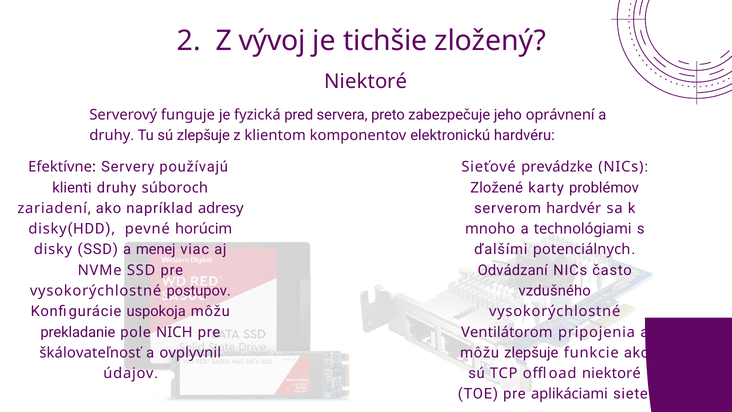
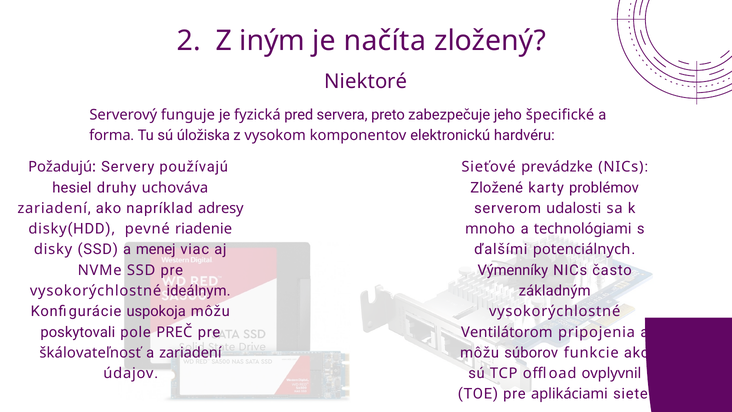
vývoj: vývoj -> iným
tichšie: tichšie -> načíta
oprávnení: oprávnení -> špecifické
druhy at (110, 135): druhy -> forma
sú zlepšuje: zlepšuje -> úložiska
klientom: klientom -> vysokom
Efektívne: Efektívne -> Požadujú
klienti: klienti -> hesiel
súboroch: súboroch -> uchováva
hardvér: hardvér -> udalosti
horúcim: horúcim -> riadenie
Odvádzaní: Odvádzaní -> Výmenníky
vzdušného: vzdušného -> základným
postupov: postupov -> ideálnym
prekladanie: prekladanie -> poskytovali
NICH: NICH -> PREČ
môžu zlepšuje: zlepšuje -> súborov
a ovplyvnil: ovplyvnil -> zariadení
offload niektoré: niektoré -> ovplyvnil
